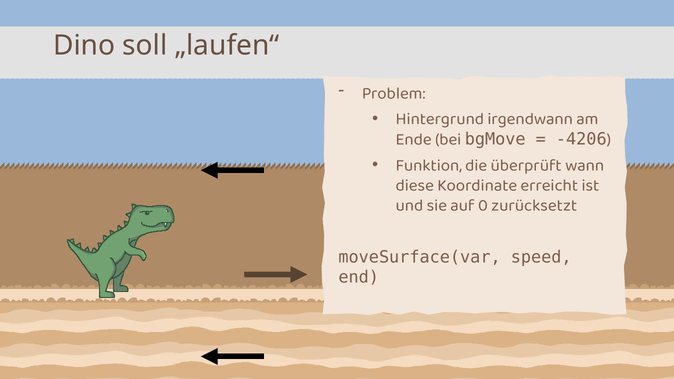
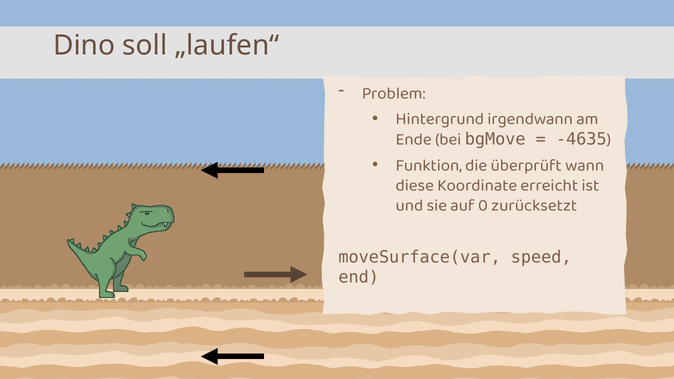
-4206: -4206 -> -4635
